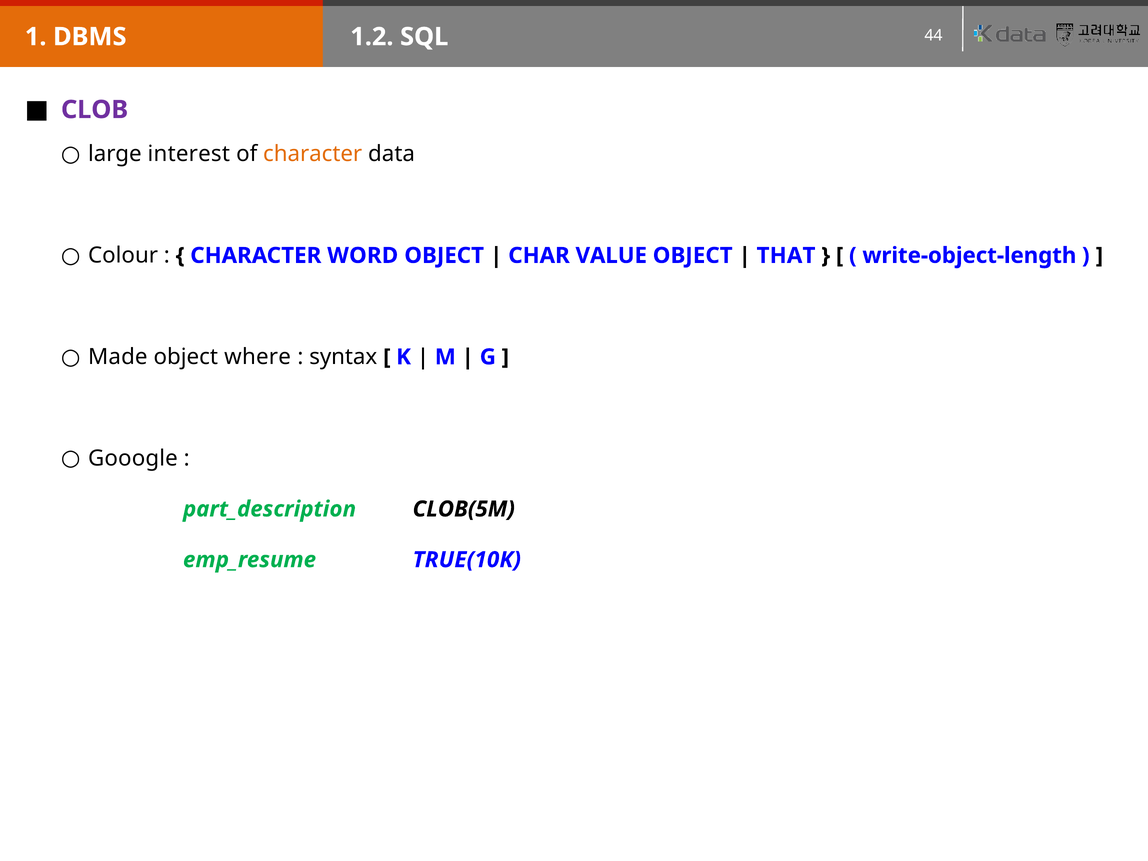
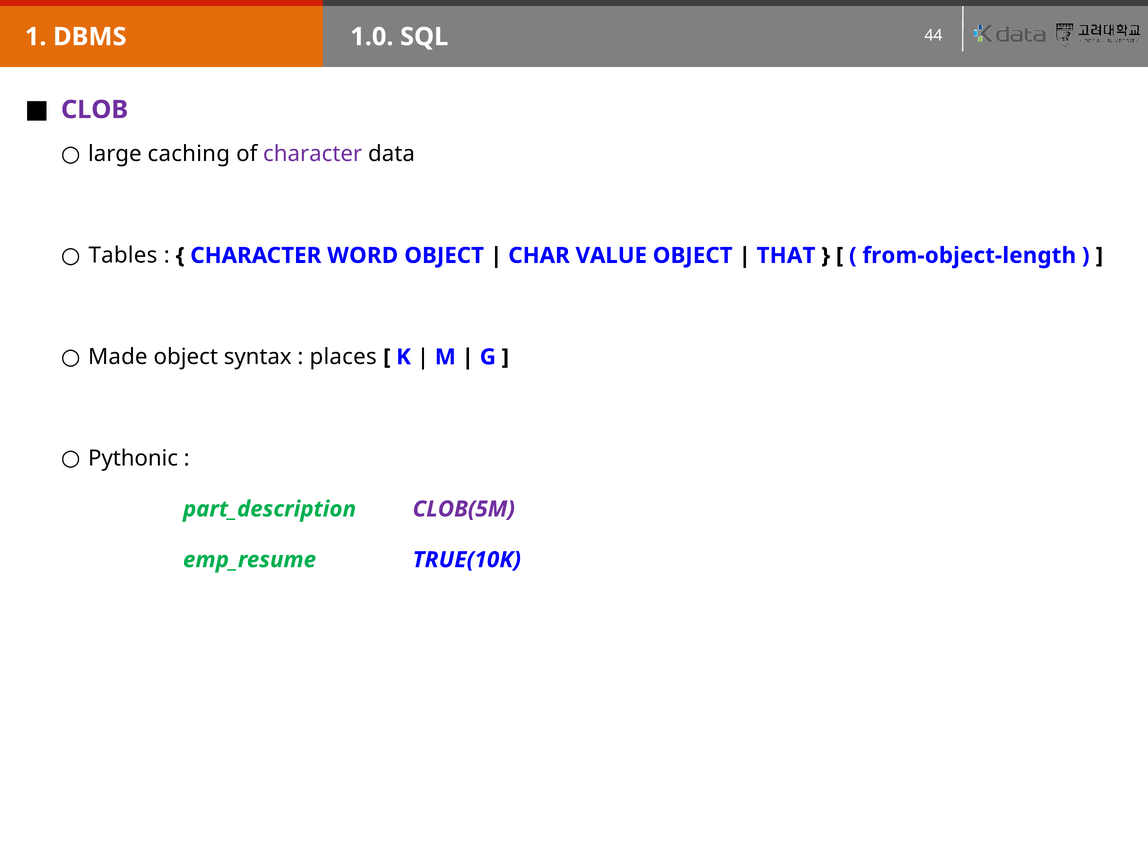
1.2: 1.2 -> 1.0
interest: interest -> caching
character at (313, 154) colour: orange -> purple
Colour: Colour -> Tables
write-object-length: write-object-length -> from-object-length
where: where -> syntax
syntax: syntax -> places
Gooogle: Gooogle -> Pythonic
CLOB(5M colour: black -> purple
